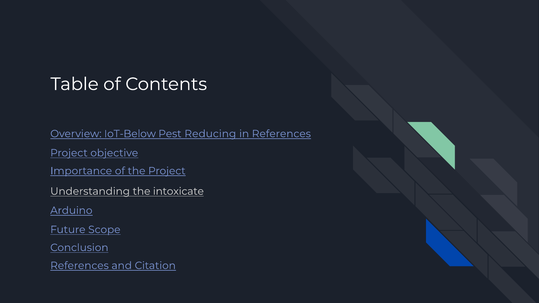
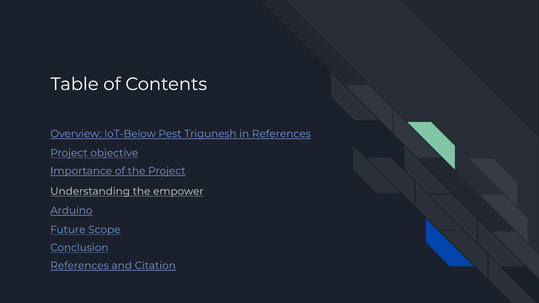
Reducing: Reducing -> Trigunesh
intoxicate: intoxicate -> empower
